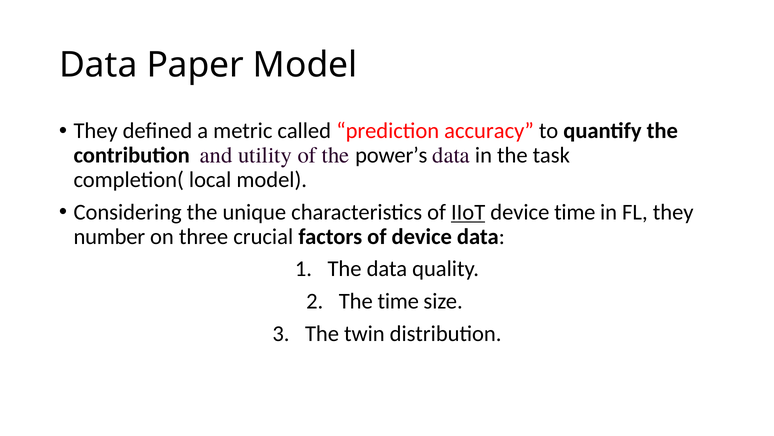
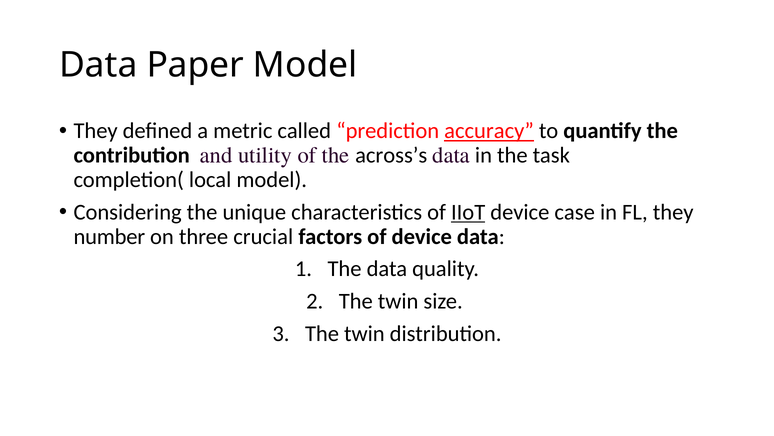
accuracy underline: none -> present
power’s: power’s -> across’s
device time: time -> case
time at (398, 301): time -> twin
